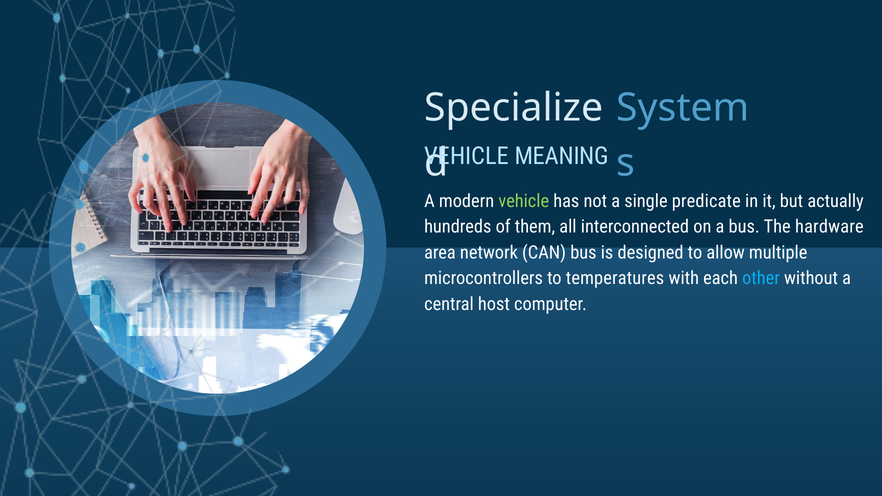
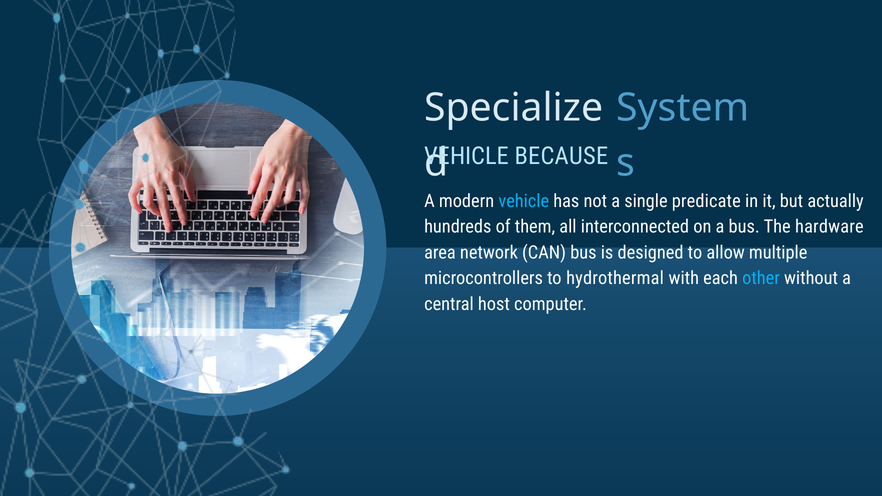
MEANING: MEANING -> BECAUSE
vehicle at (524, 201) colour: light green -> light blue
temperatures: temperatures -> hydrothermal
